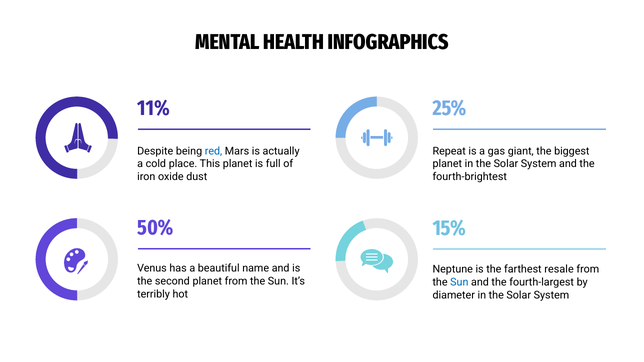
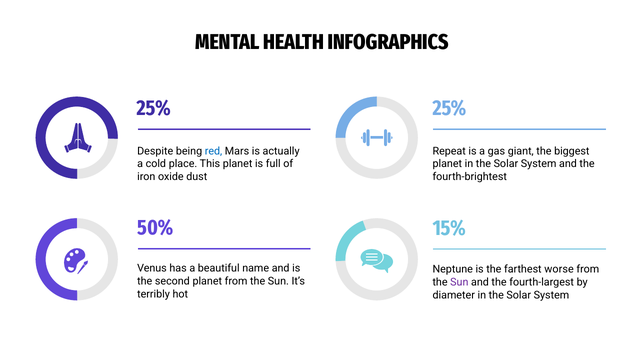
11% at (154, 108): 11% -> 25%
resale: resale -> worse
Sun at (459, 283) colour: blue -> purple
